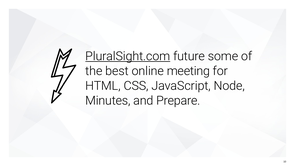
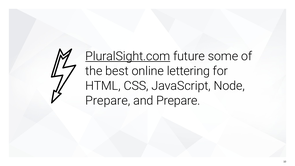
meeting: meeting -> lettering
Minutes at (108, 101): Minutes -> Prepare
